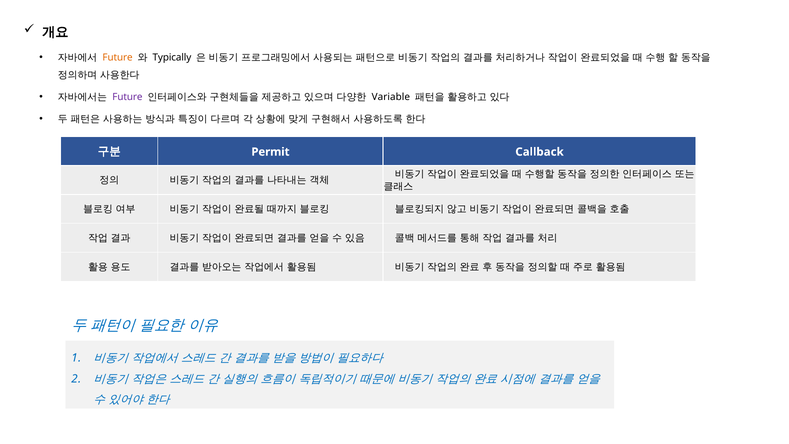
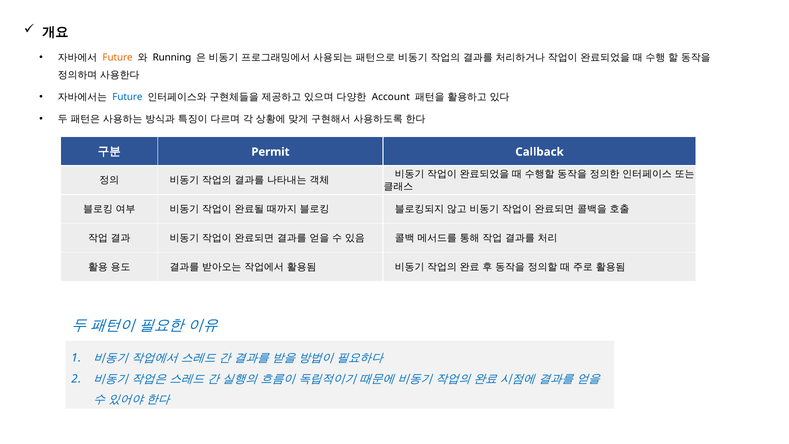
Typically: Typically -> Running
Future at (127, 97) colour: purple -> blue
Variable: Variable -> Account
